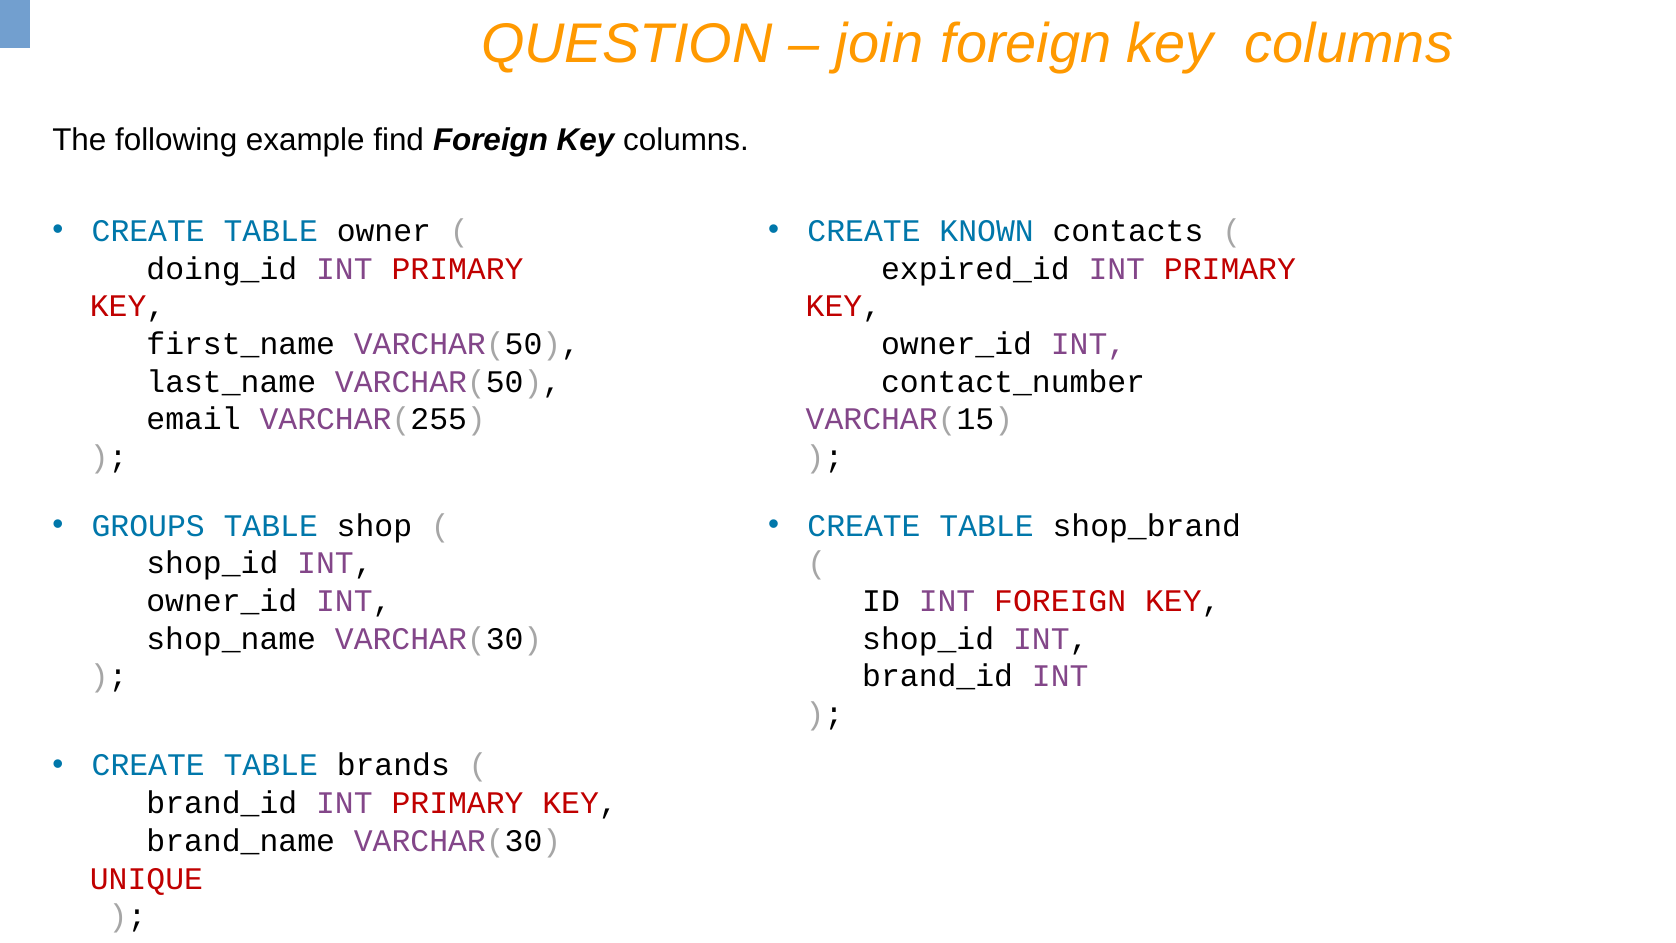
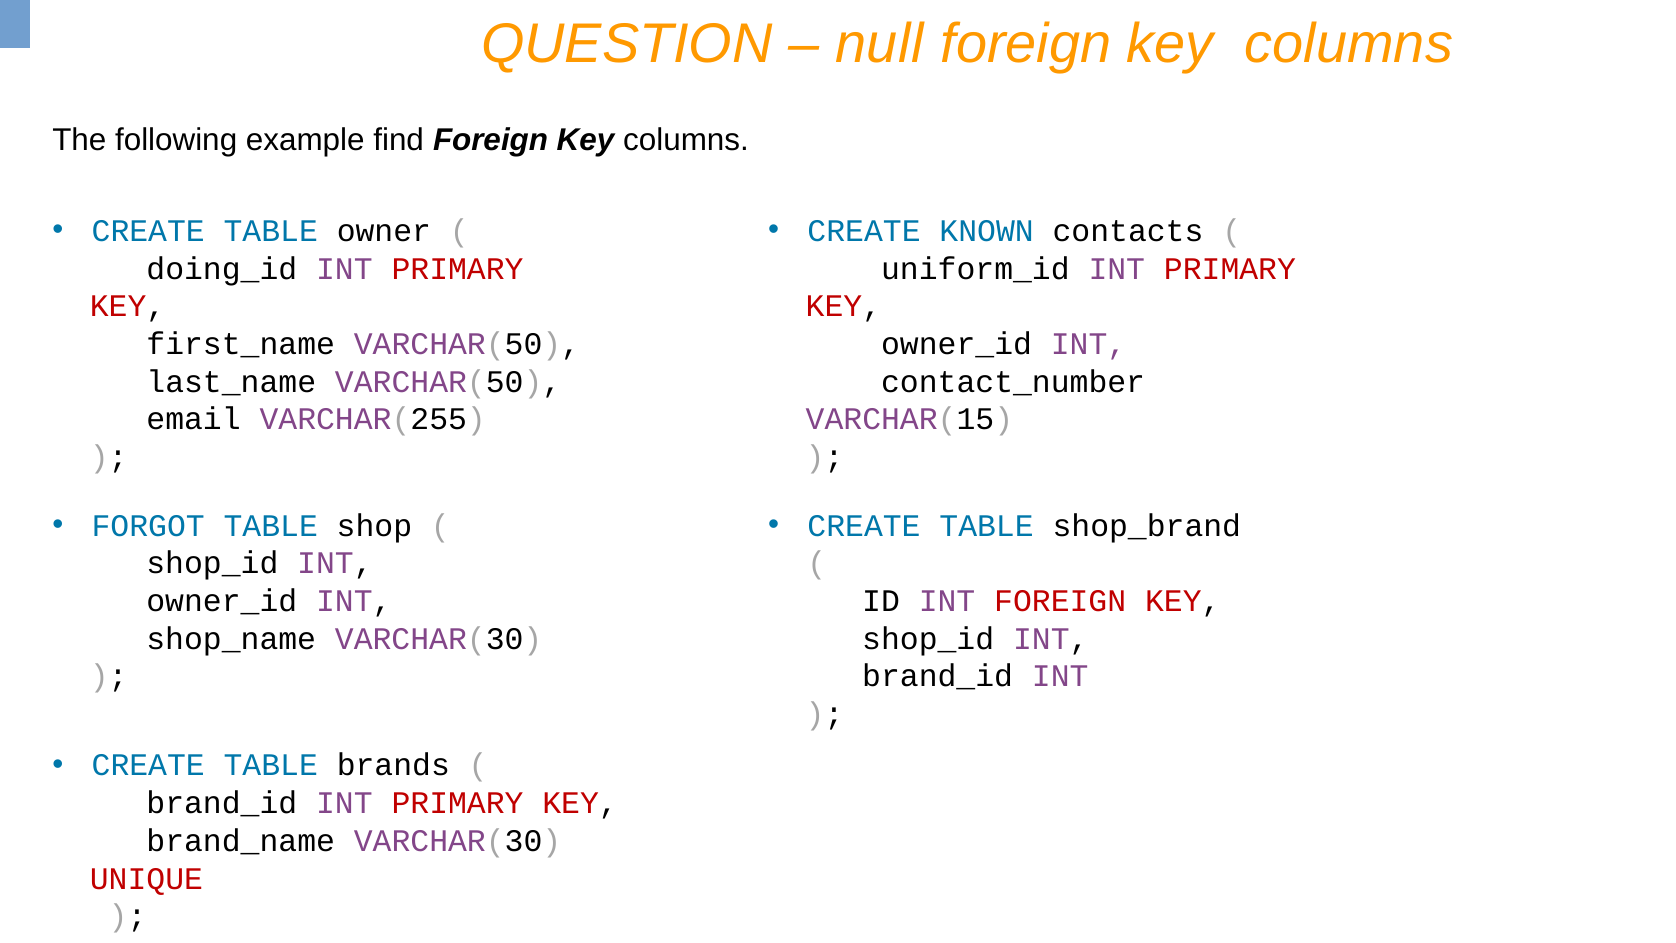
join: join -> null
expired_id: expired_id -> uniform_id
GROUPS: GROUPS -> FORGOT
